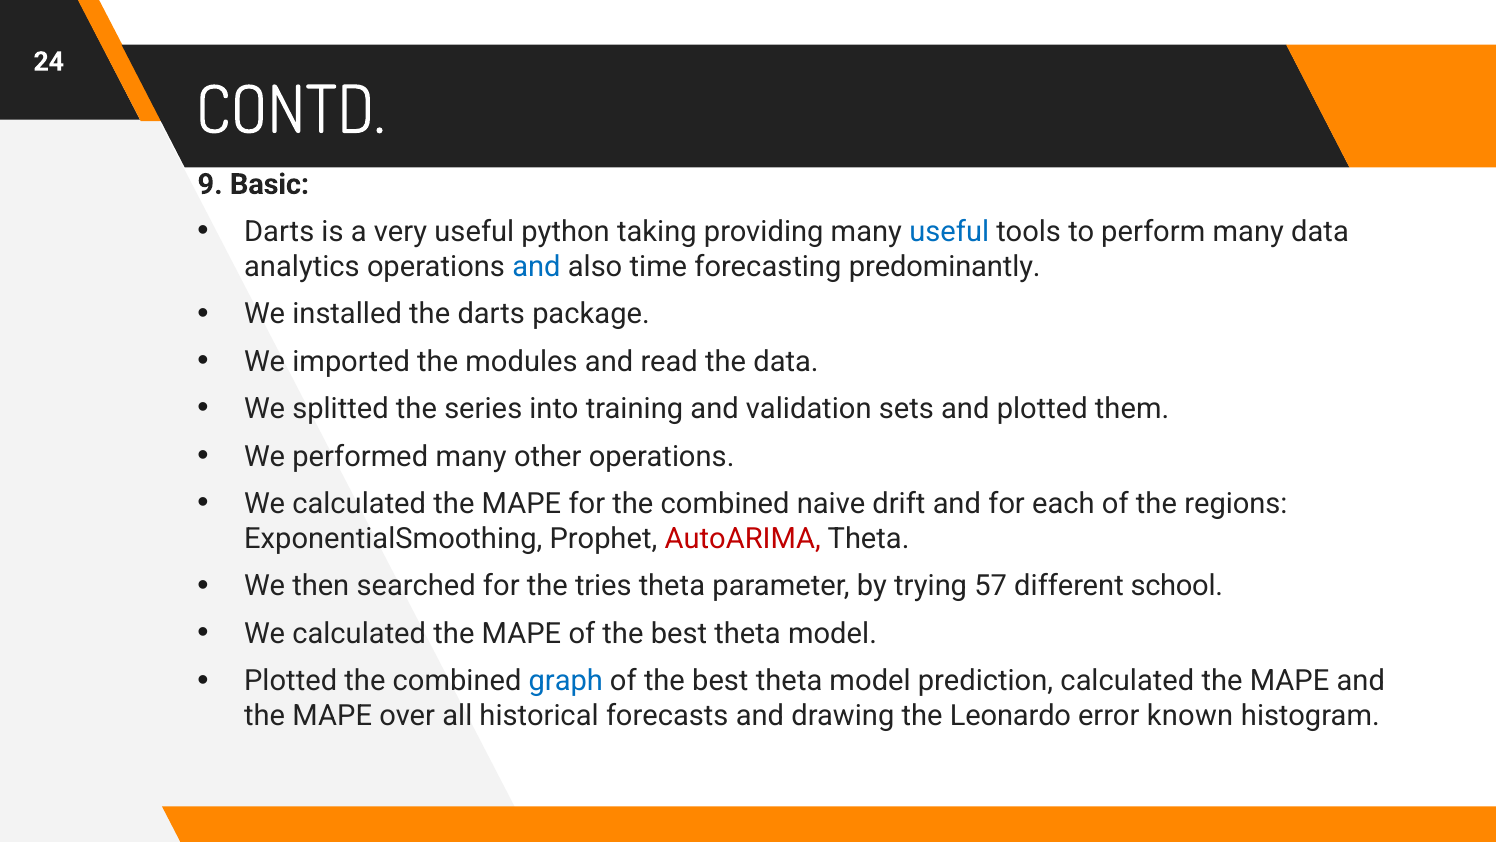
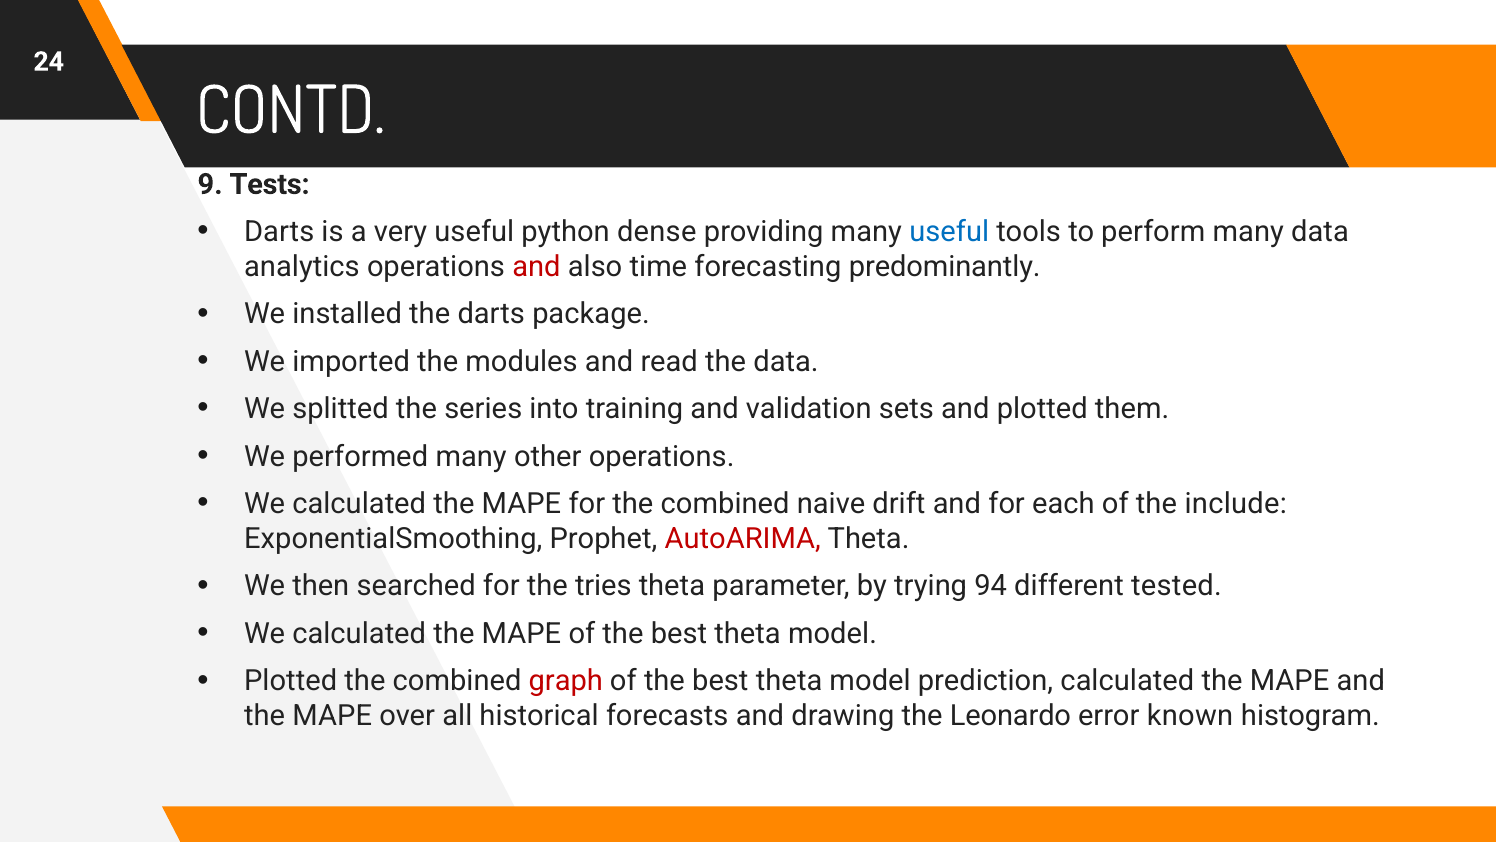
Basic: Basic -> Tests
taking: taking -> dense
and at (536, 267) colour: blue -> red
regions: regions -> include
57: 57 -> 94
school: school -> tested
graph colour: blue -> red
